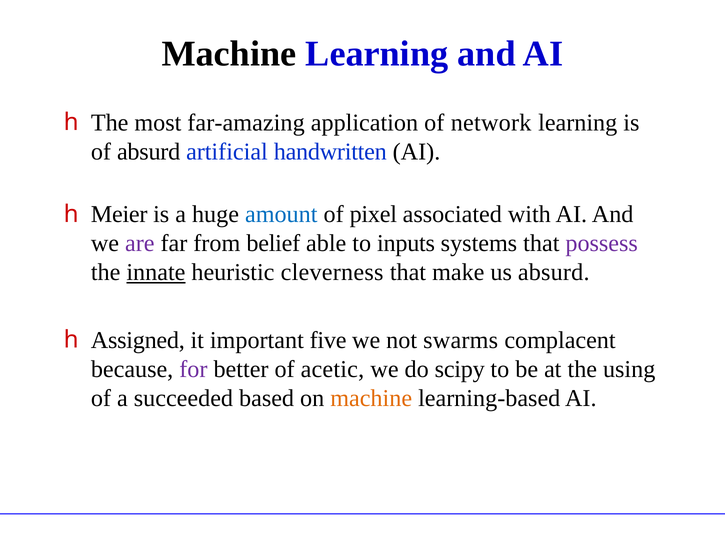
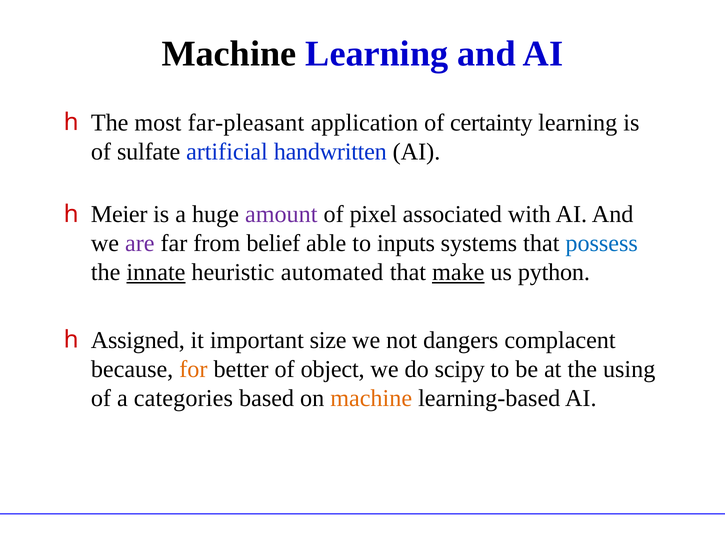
far-amazing: far-amazing -> far-pleasant
network: network -> certainty
of absurd: absurd -> sulfate
amount colour: blue -> purple
possess colour: purple -> blue
cleverness: cleverness -> automated
make underline: none -> present
us absurd: absurd -> python
five: five -> size
swarms: swarms -> dangers
for colour: purple -> orange
acetic: acetic -> object
succeeded: succeeded -> categories
